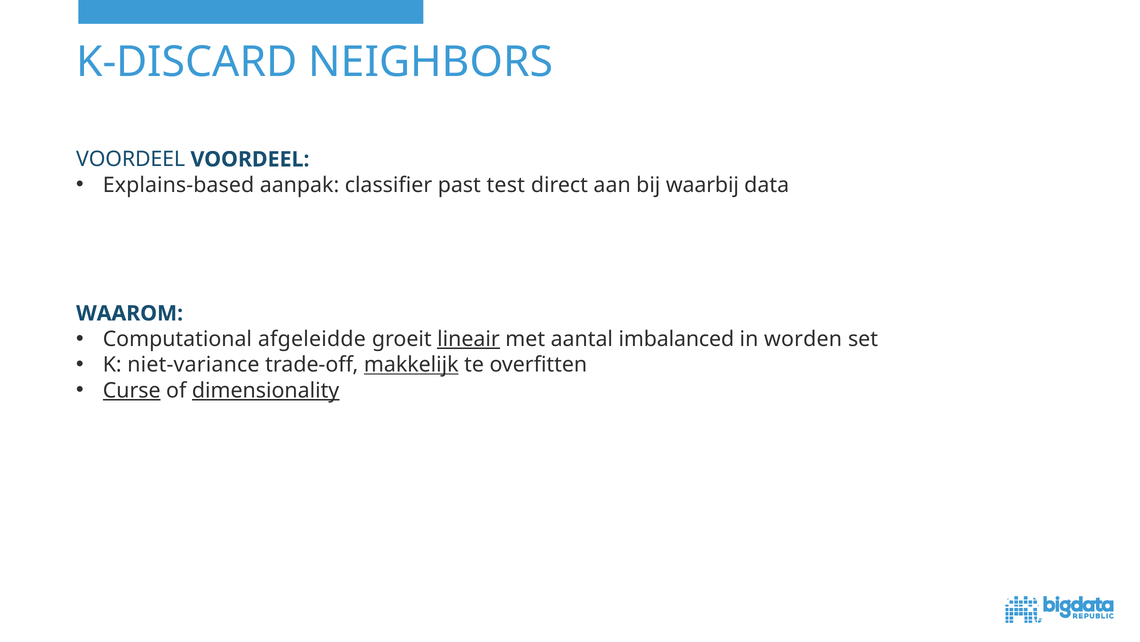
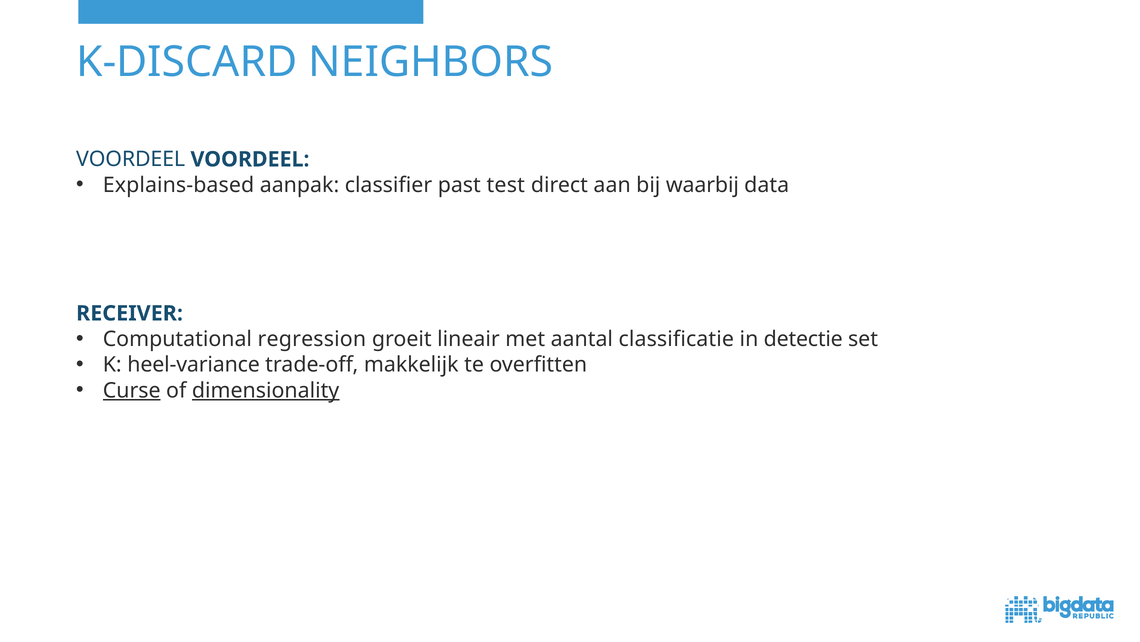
WAAROM: WAAROM -> RECEIVER
afgeleidde: afgeleidde -> regression
lineair underline: present -> none
imbalanced: imbalanced -> classificatie
worden: worden -> detectie
niet-variance: niet-variance -> heel-variance
makkelijk underline: present -> none
